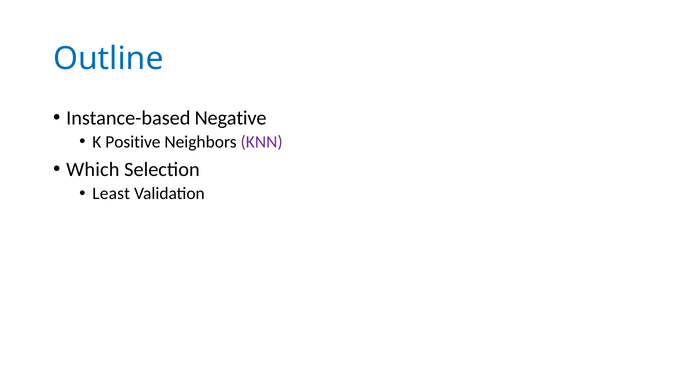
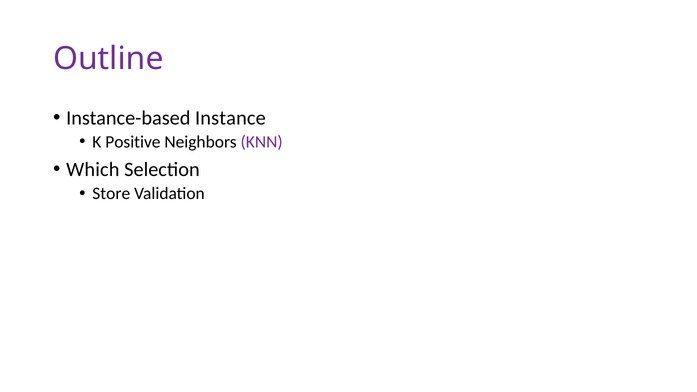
Outline colour: blue -> purple
Negative: Negative -> Instance
Least: Least -> Store
